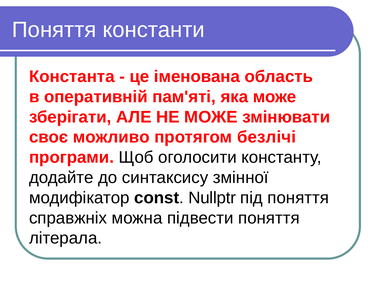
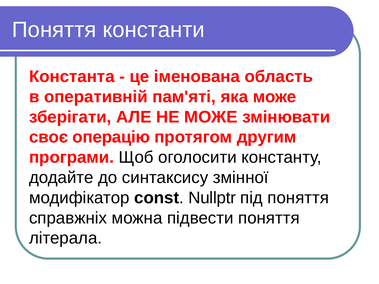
можливо: можливо -> операцію
безлічі: безлічі -> другим
